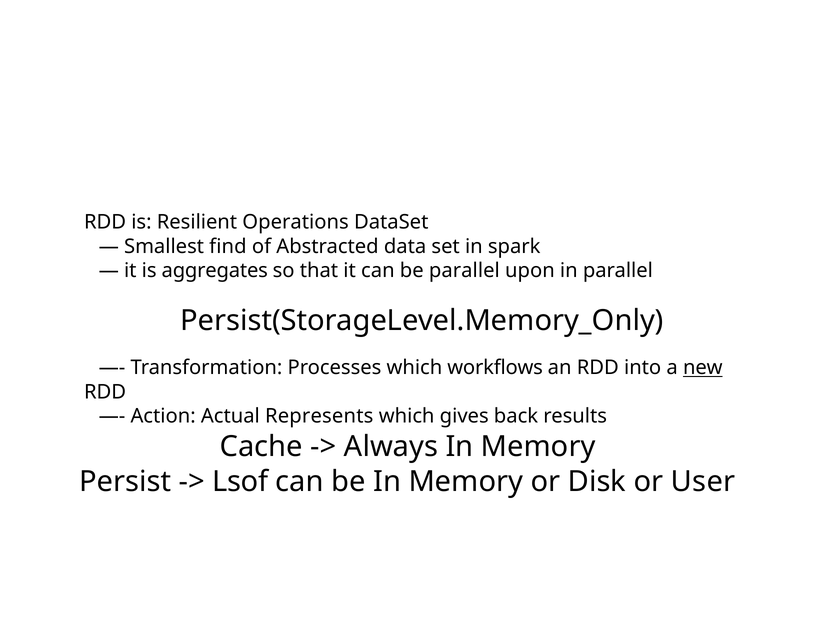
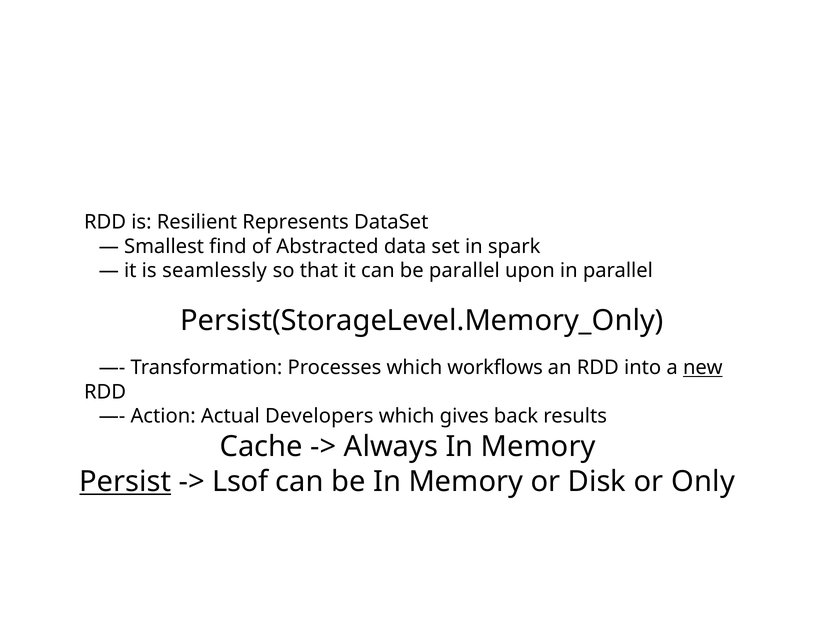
Operations: Operations -> Represents
aggregates: aggregates -> seamlessly
Represents: Represents -> Developers
Persist underline: none -> present
User: User -> Only
